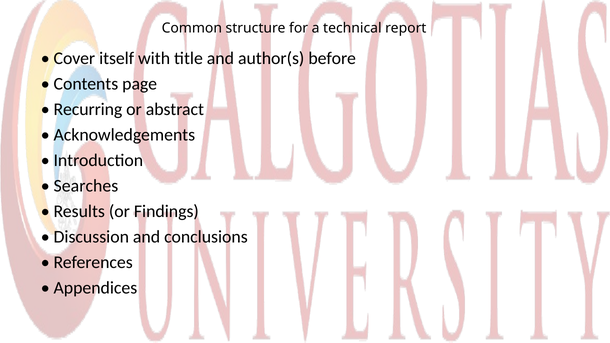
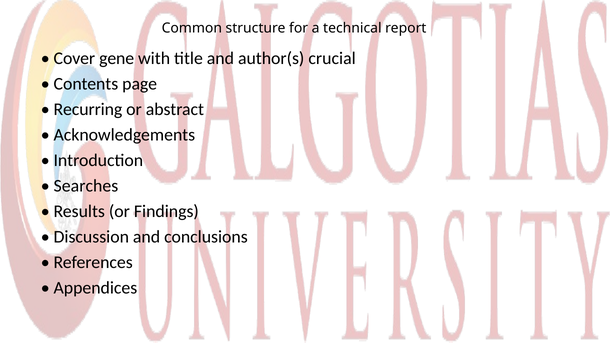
itself: itself -> gene
before: before -> crucial
